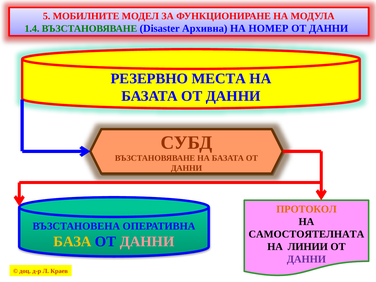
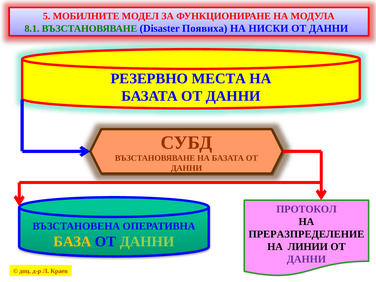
1.4: 1.4 -> 8.1
Архивна: Архивна -> Появиха
НОМЕР: НОМЕР -> НИСКИ
ПРОТОКОЛ colour: orange -> purple
САМОСТОЯТЕЛНАТА: САМОСТОЯТЕЛНАТА -> ПРЕРАЗПРЕДЕЛЕНИЕ
ДАННИ at (147, 242) colour: pink -> light green
